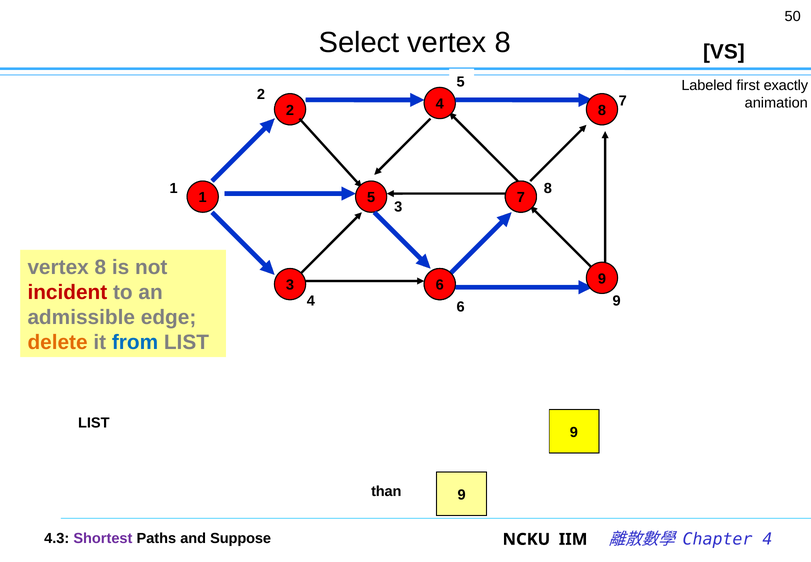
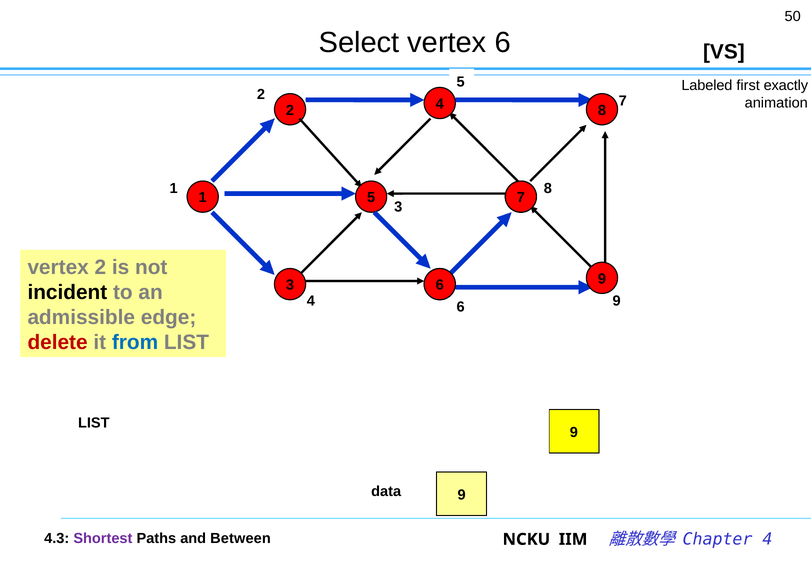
Select vertex 8: 8 -> 6
8 at (100, 267): 8 -> 2
incident colour: red -> black
delete colour: orange -> red
than: than -> data
Suppose: Suppose -> Between
